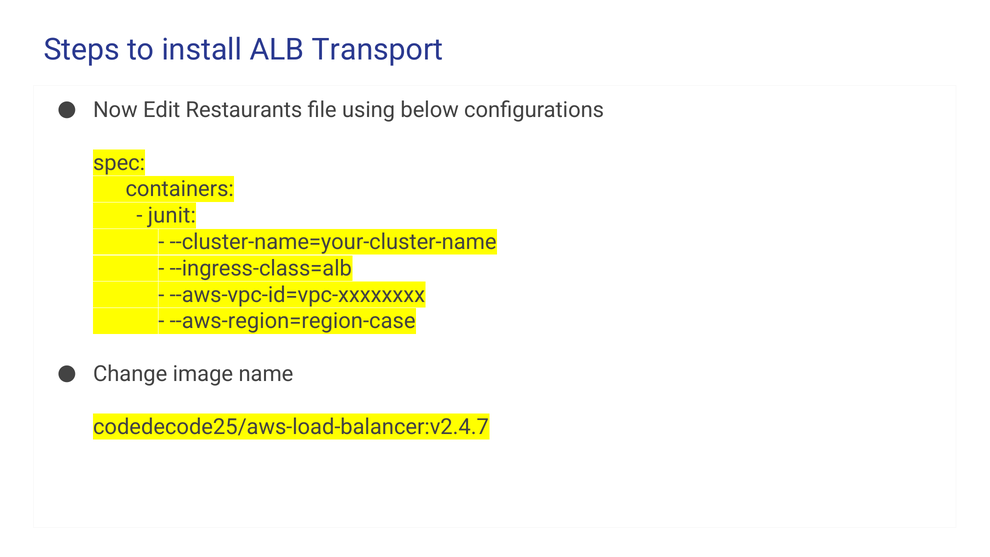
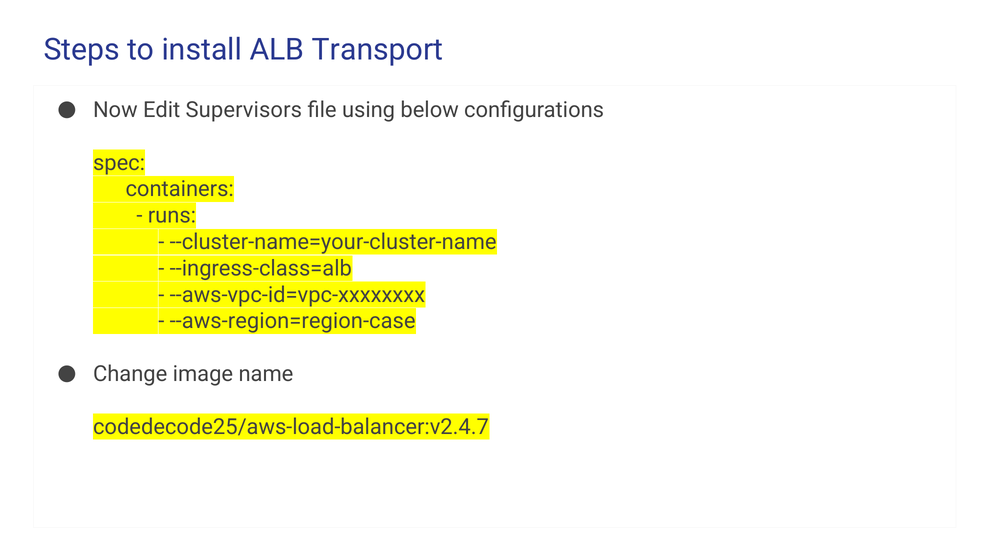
Restaurants: Restaurants -> Supervisors
junit: junit -> runs
